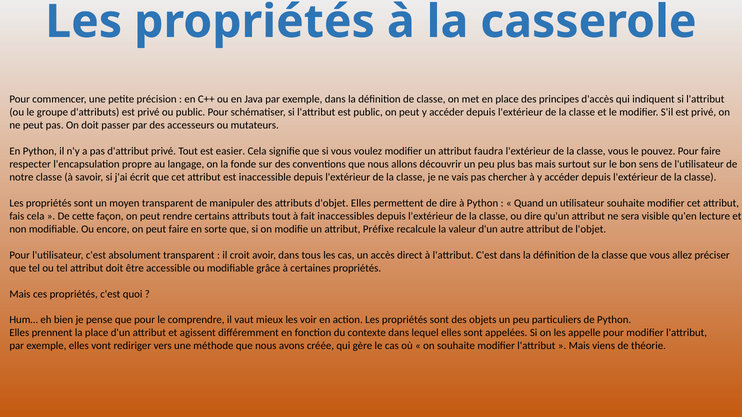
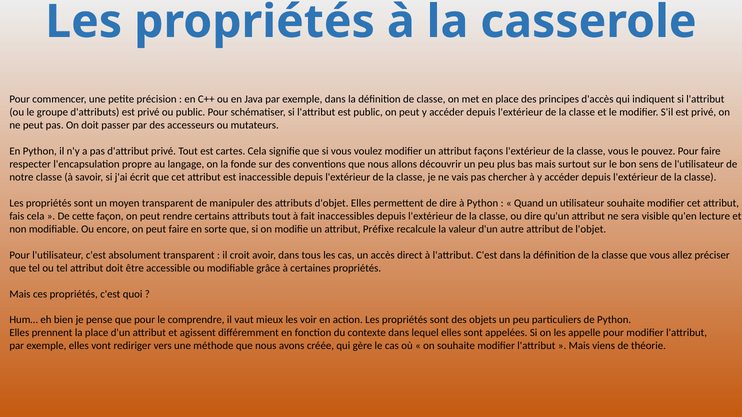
easier: easier -> cartes
faudra: faudra -> façons
